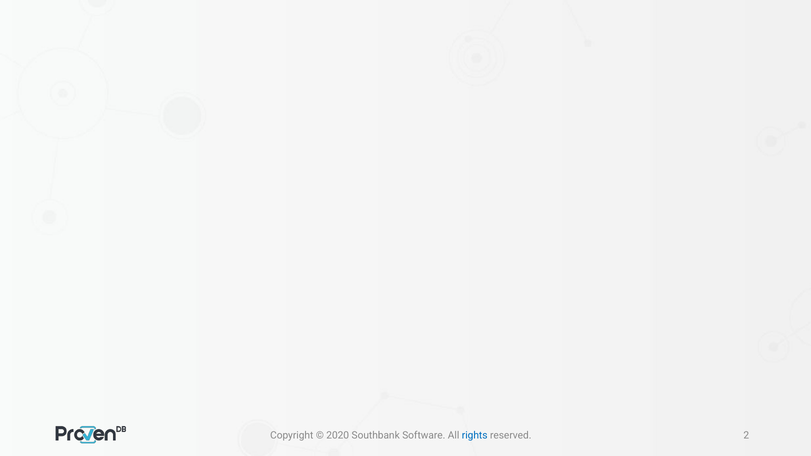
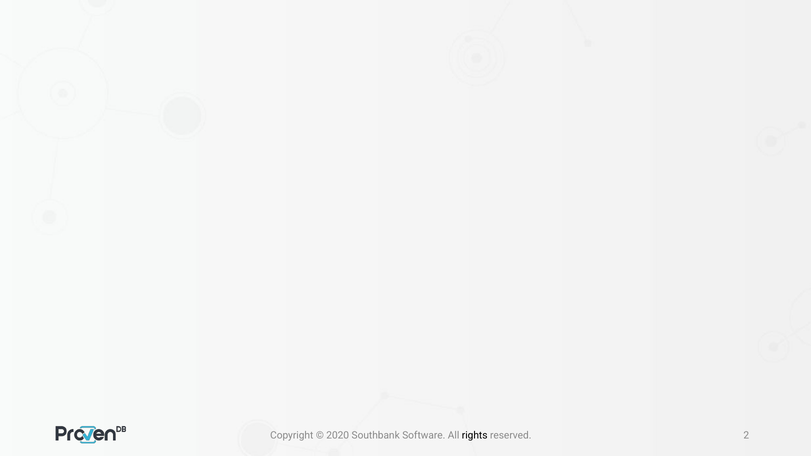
rights colour: blue -> black
